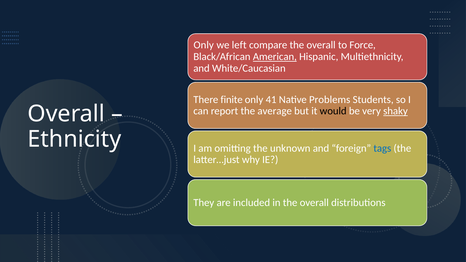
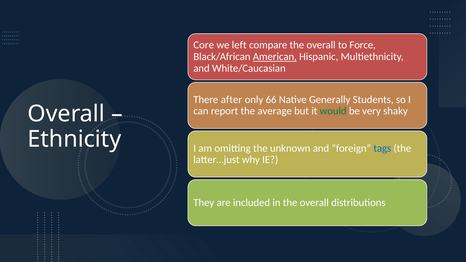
Only at (204, 45): Only -> Core
finite: finite -> after
41: 41 -> 66
Problems: Problems -> Generally
would colour: black -> green
shaky underline: present -> none
